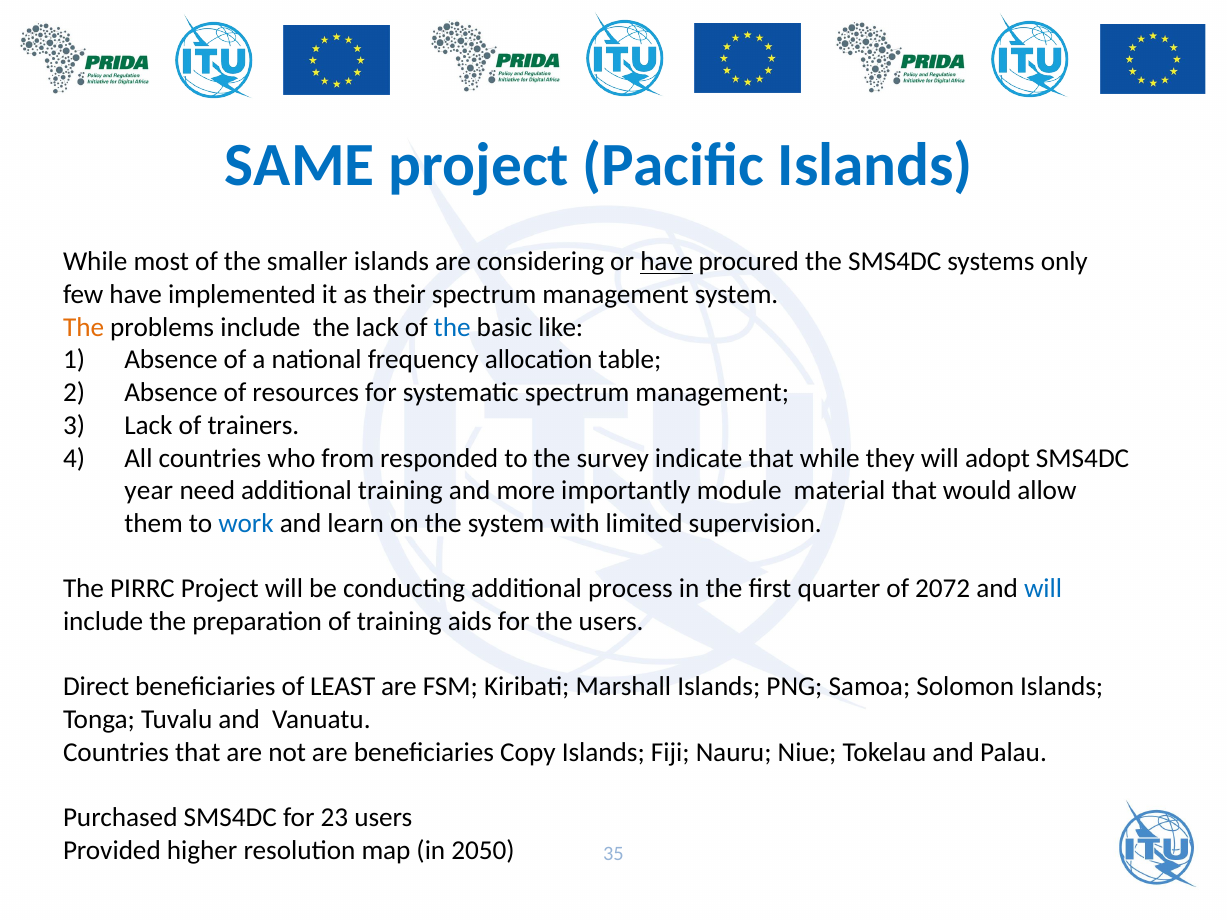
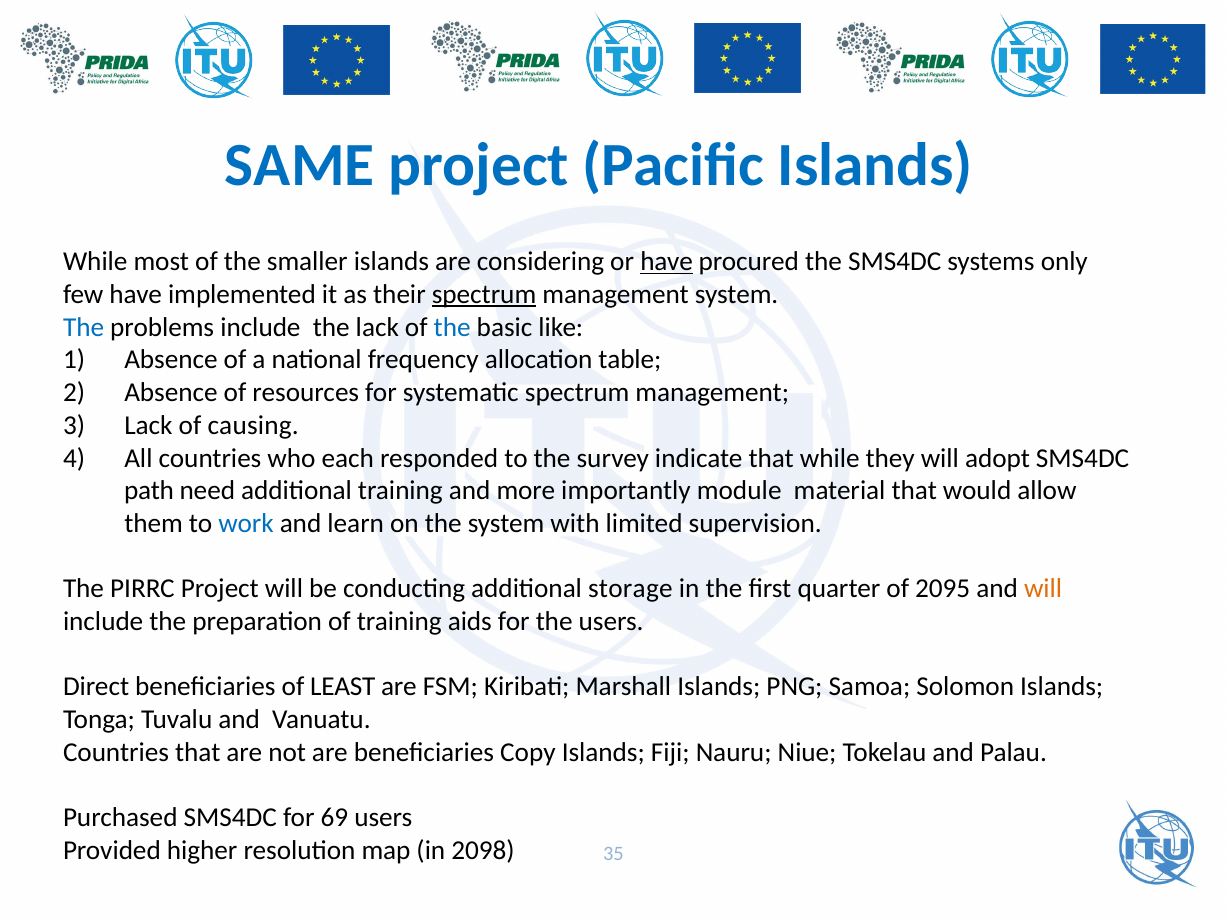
spectrum at (484, 295) underline: none -> present
The at (84, 327) colour: orange -> blue
trainers: trainers -> causing
from: from -> each
year: year -> path
process: process -> storage
2072: 2072 -> 2095
will at (1043, 589) colour: blue -> orange
23: 23 -> 69
2050: 2050 -> 2098
